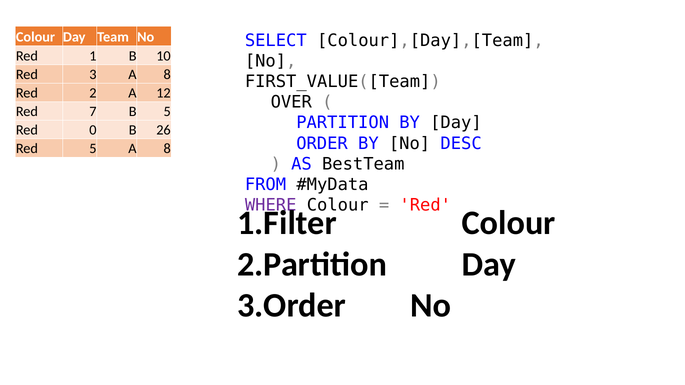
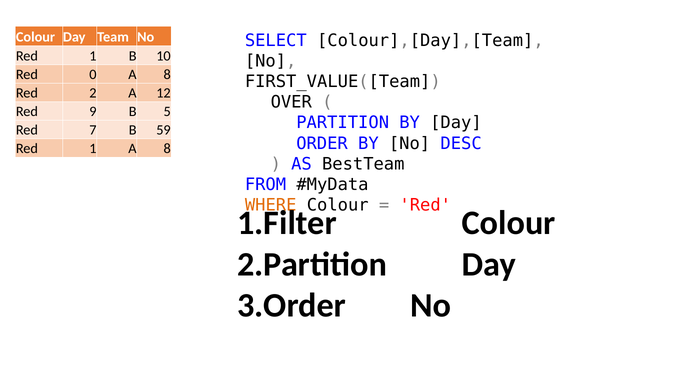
3: 3 -> 0
7: 7 -> 9
0: 0 -> 7
26: 26 -> 59
5 at (93, 149): 5 -> 1
WHERE colour: purple -> orange
